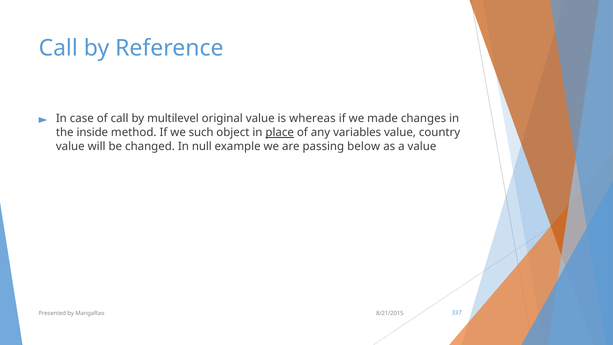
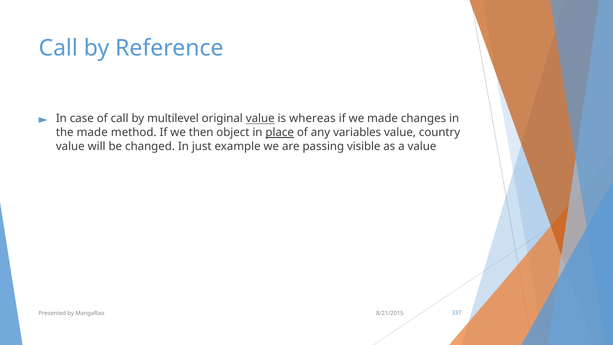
value at (260, 119) underline: none -> present
the inside: inside -> made
such: such -> then
null: null -> just
below: below -> visible
